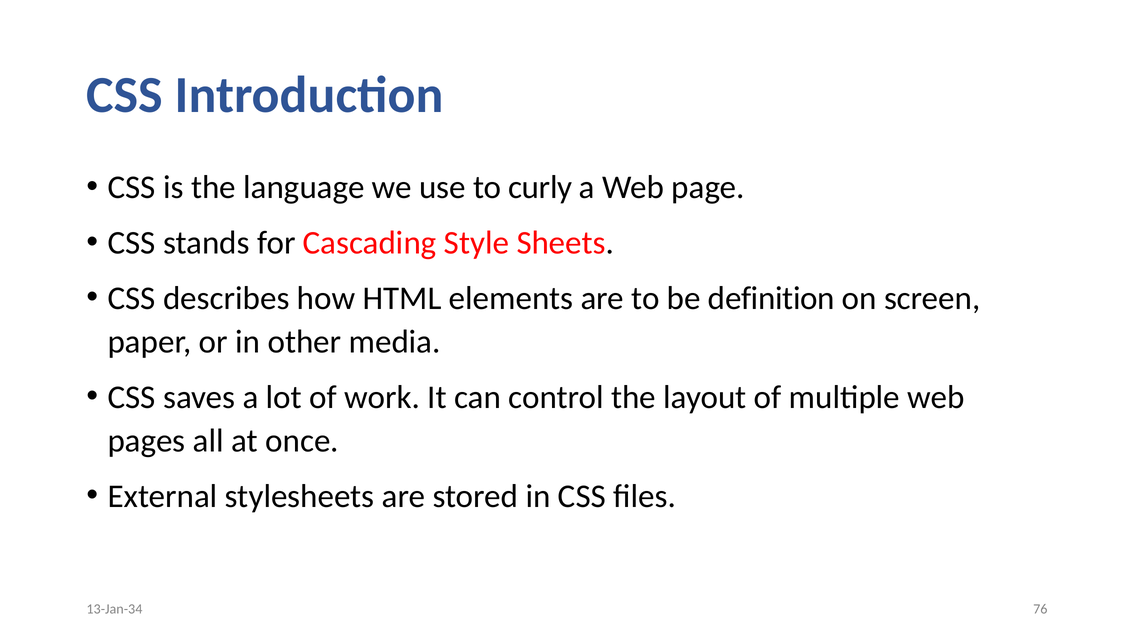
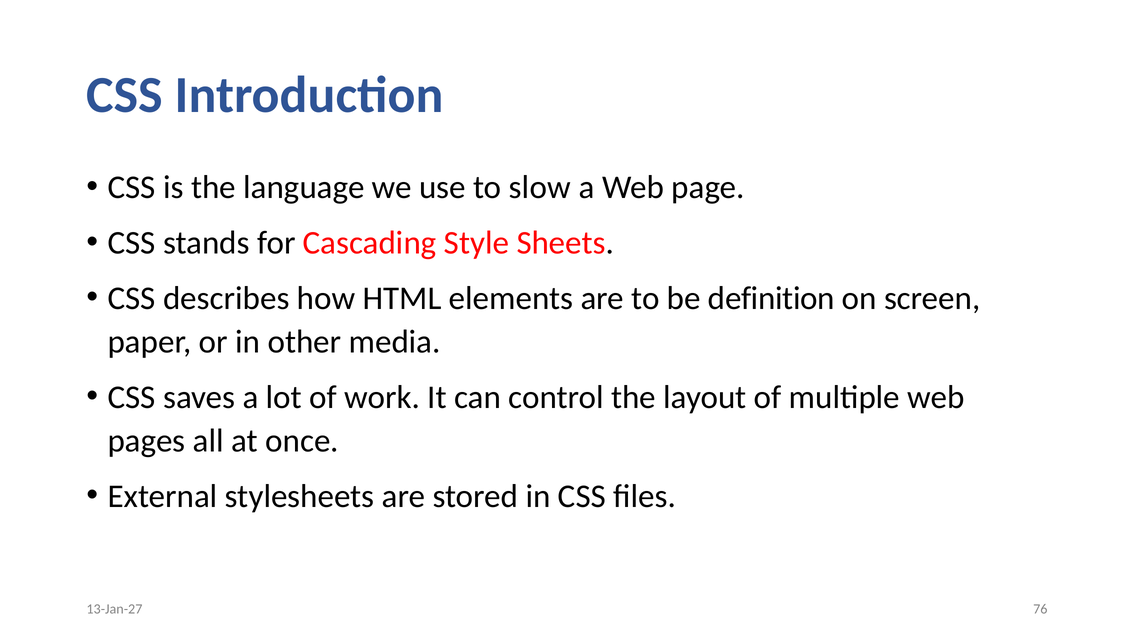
curly: curly -> slow
13-Jan-34: 13-Jan-34 -> 13-Jan-27
